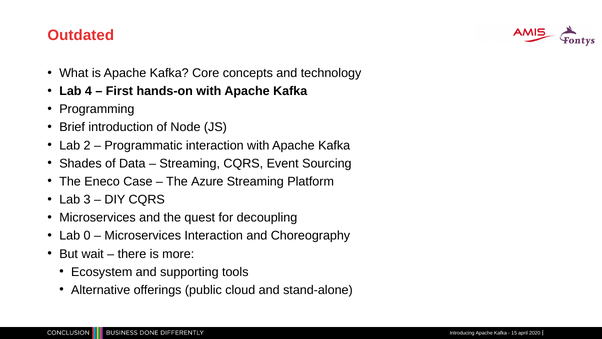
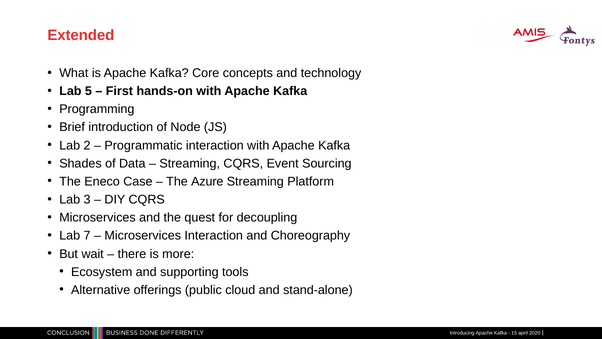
Outdated: Outdated -> Extended
4: 4 -> 5
0: 0 -> 7
